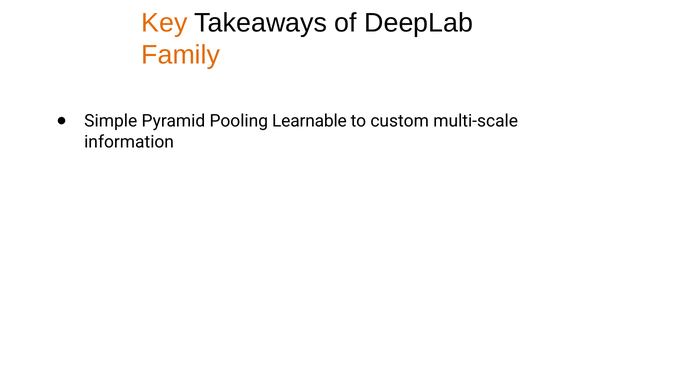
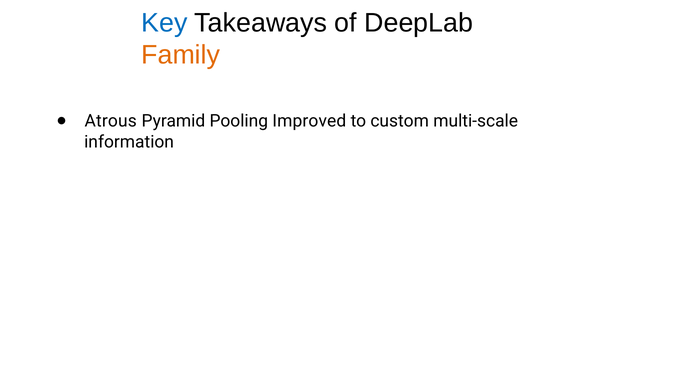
Key colour: orange -> blue
Simple: Simple -> Atrous
Learnable: Learnable -> Improved
